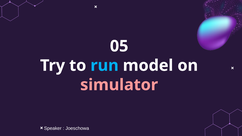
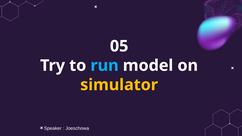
simulator colour: pink -> yellow
